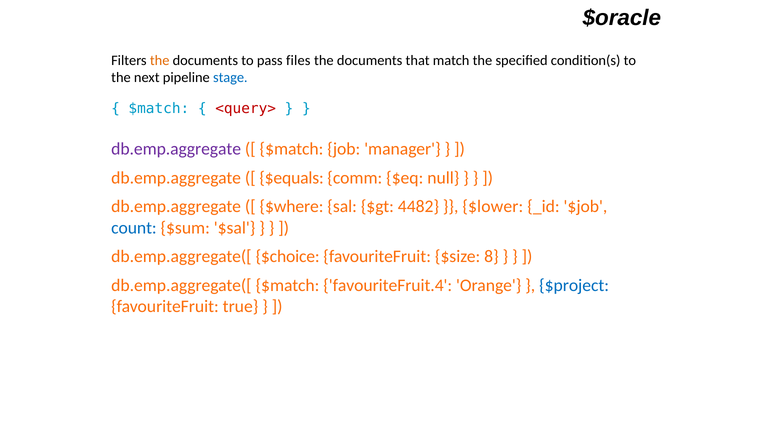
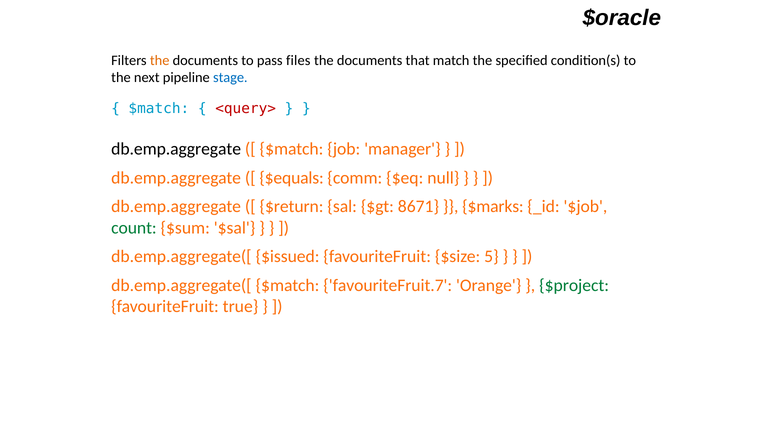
db.emp.aggregate at (176, 149) colour: purple -> black
$where: $where -> $return
4482: 4482 -> 8671
$lower: $lower -> $marks
count colour: blue -> green
$choice: $choice -> $issued
8: 8 -> 5
favouriteFruit.4: favouriteFruit.4 -> favouriteFruit.7
$project colour: blue -> green
